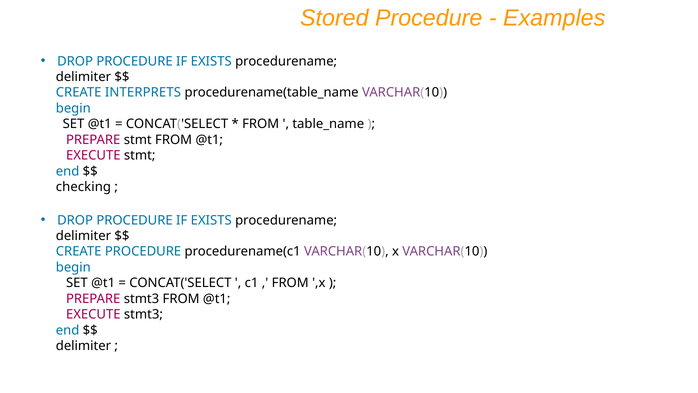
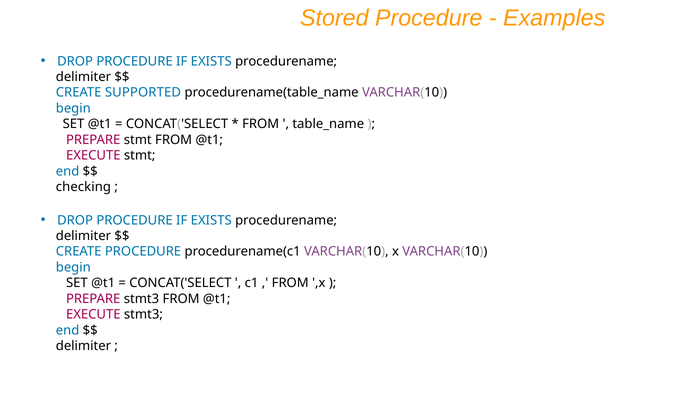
INTERPRETS: INTERPRETS -> SUPPORTED
